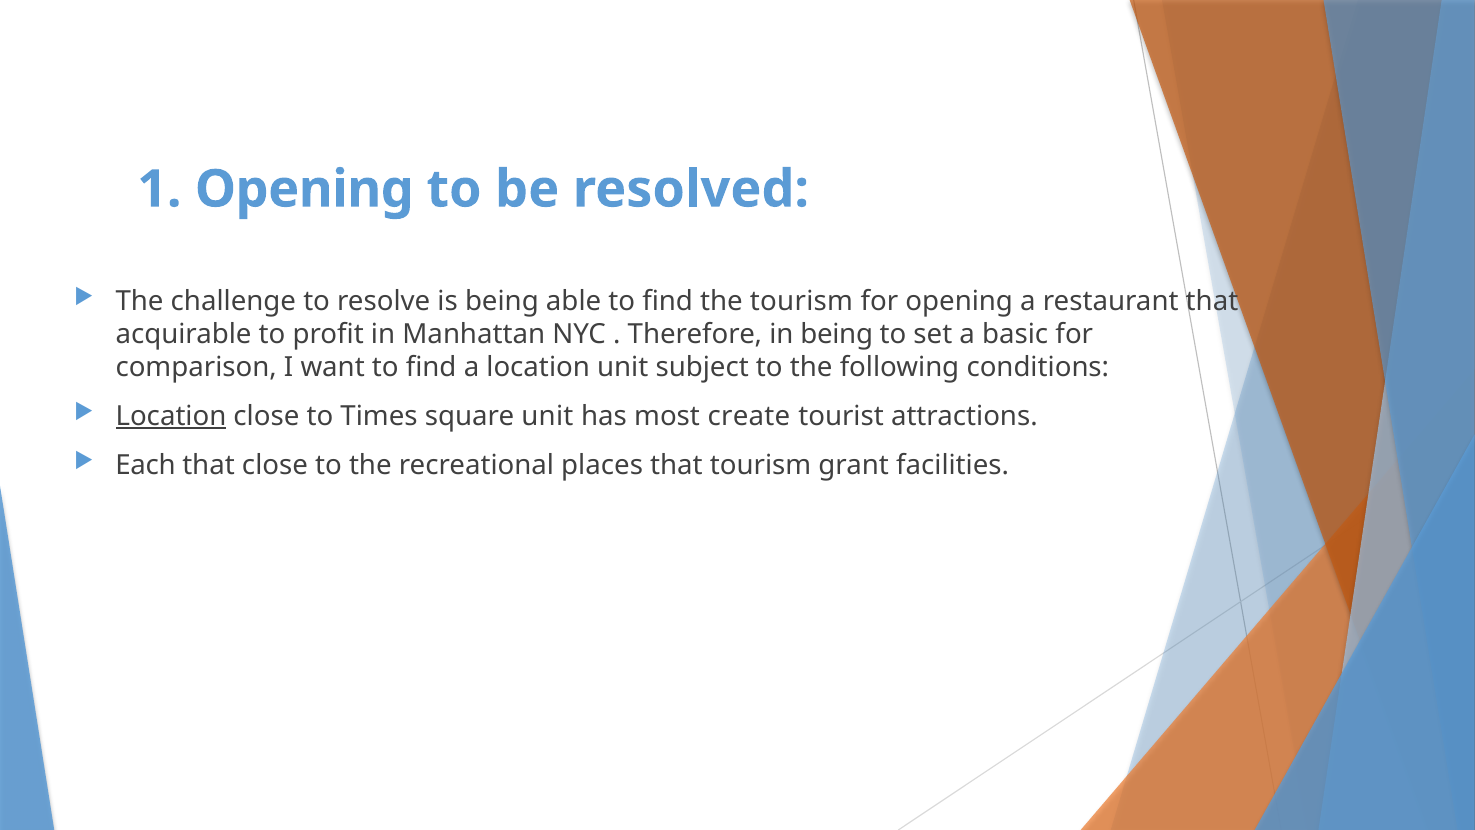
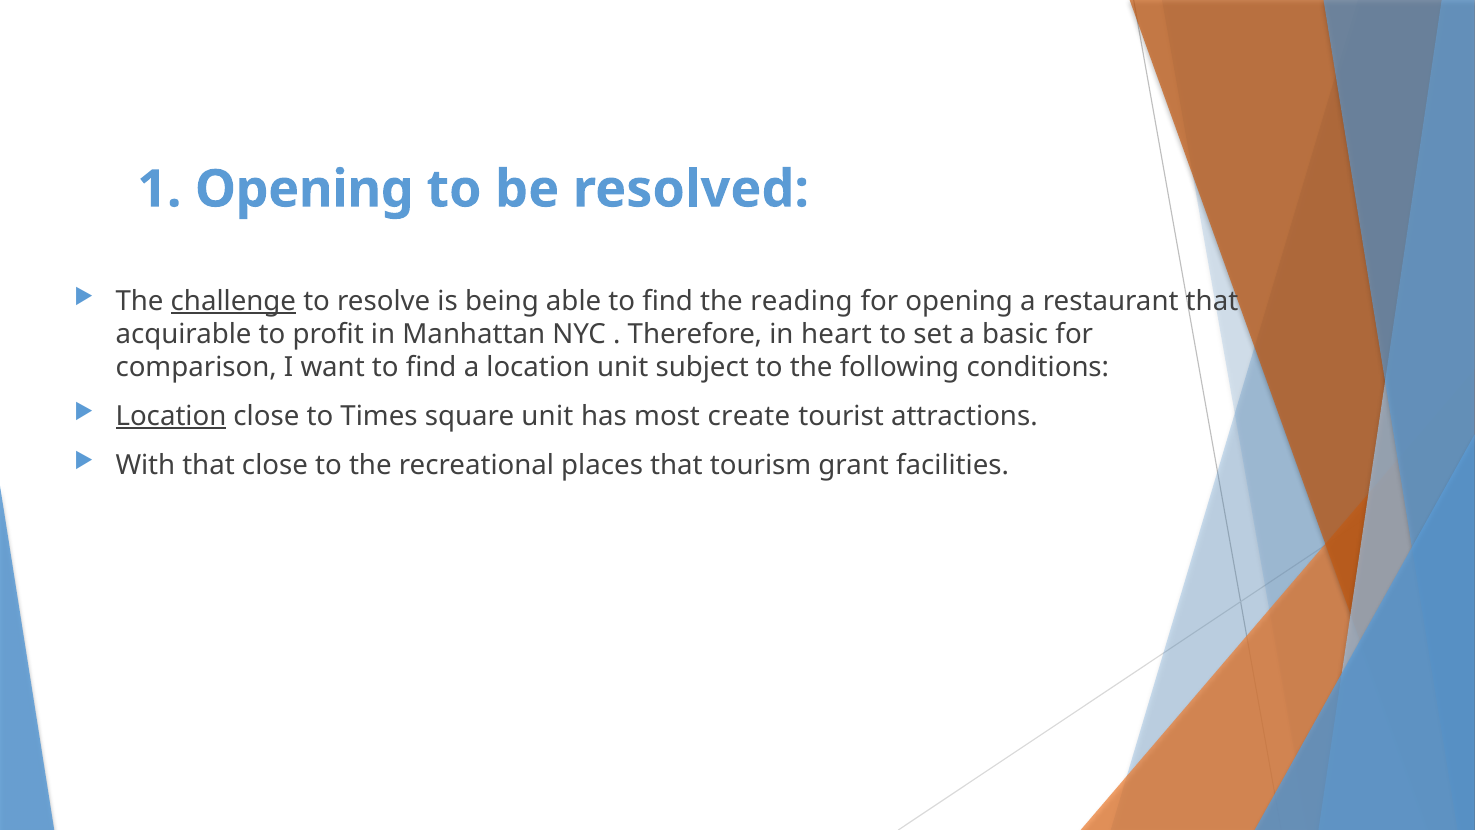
challenge underline: none -> present
the tourism: tourism -> reading
in being: being -> heart
Each: Each -> With
